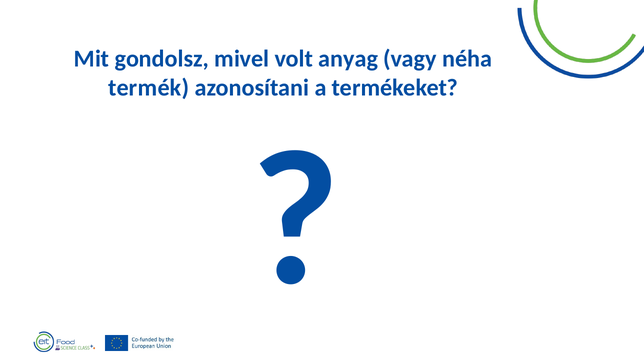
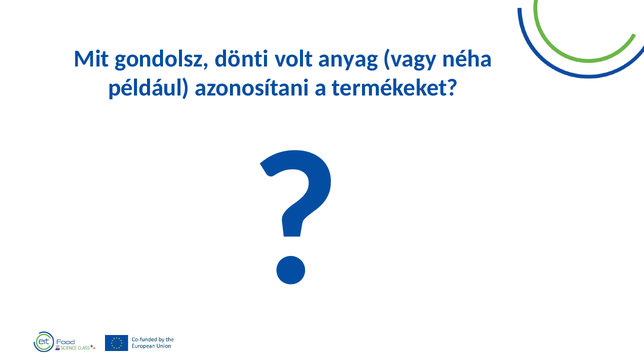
mivel: mivel -> dönti
termék: termék -> például
